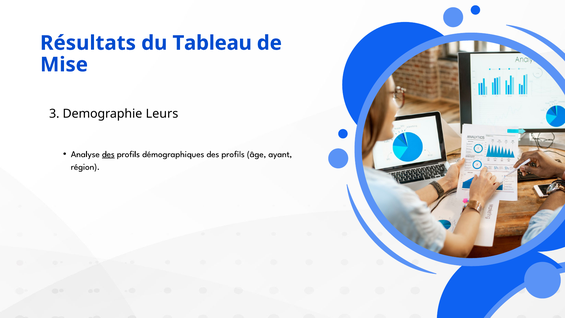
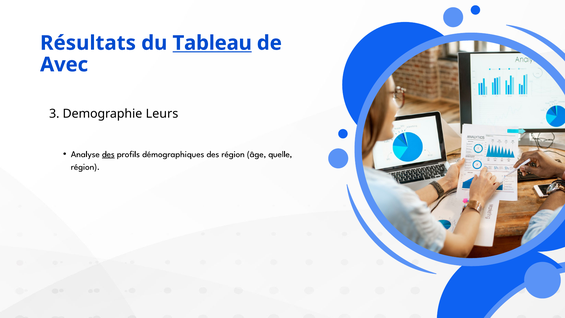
Tableau underline: none -> present
Mise: Mise -> Avec
démographiques des profils: profils -> région
ayant: ayant -> quelle
